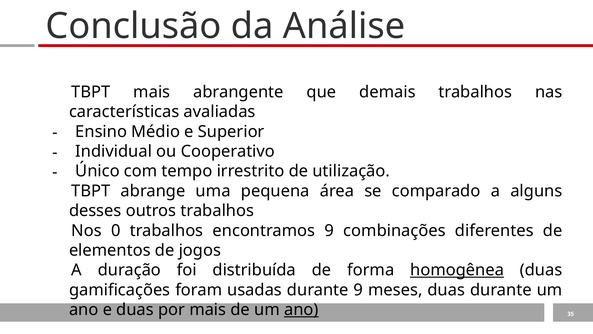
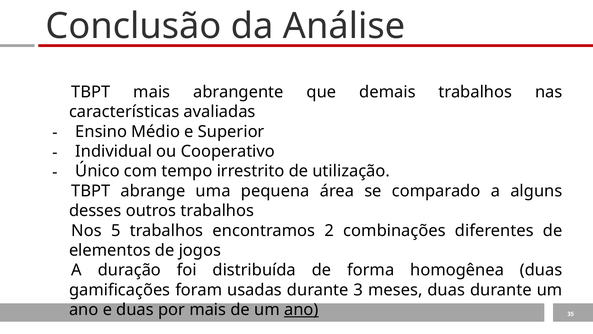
0: 0 -> 5
encontramos 9: 9 -> 2
homogênea underline: present -> none
durante 9: 9 -> 3
